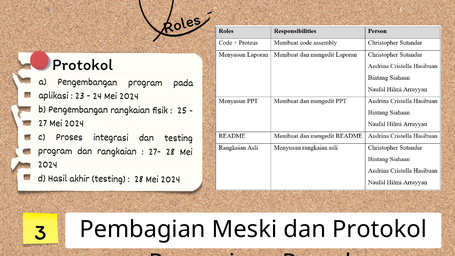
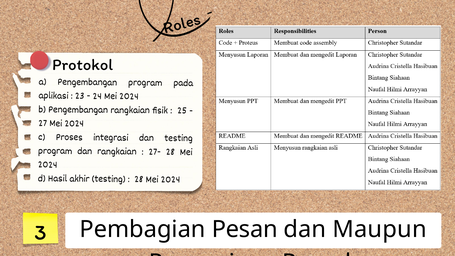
Meski: Meski -> Pesan
dan Protokol: Protokol -> Maupun
